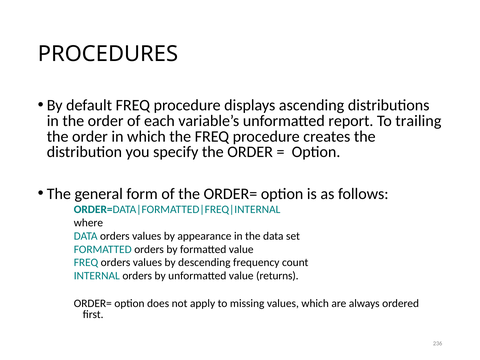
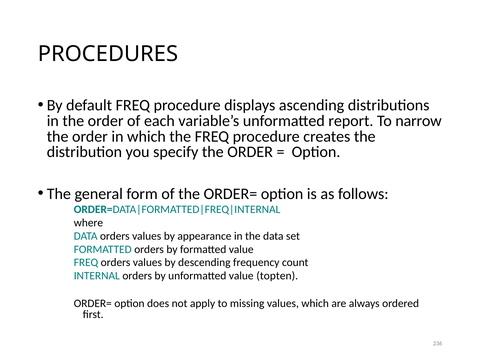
trailing: trailing -> narrow
returns: returns -> topten
